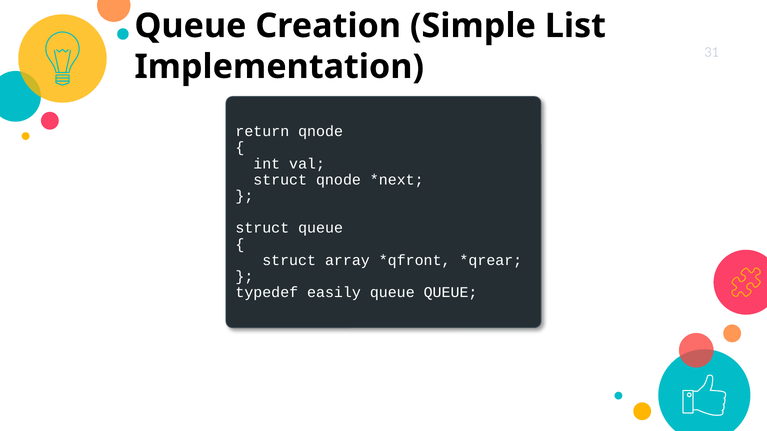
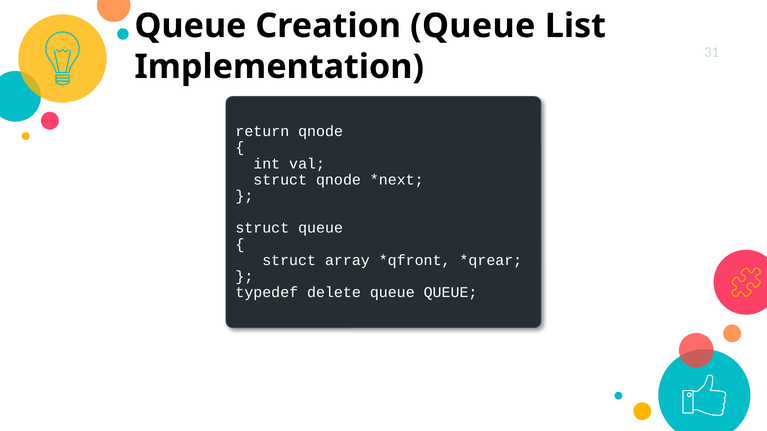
Creation Simple: Simple -> Queue
easily: easily -> delete
